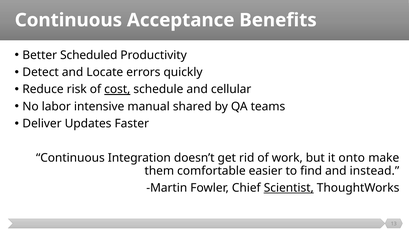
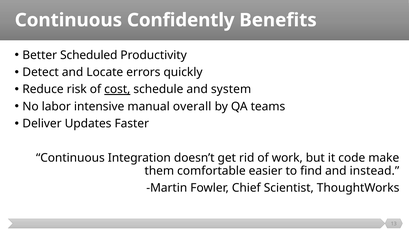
Acceptance: Acceptance -> Confidently
cellular: cellular -> system
shared: shared -> overall
onto: onto -> code
Scientist underline: present -> none
